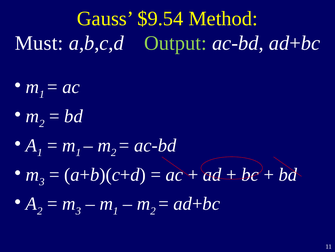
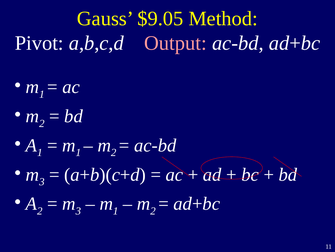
$9.54: $9.54 -> $9.05
Must: Must -> Pivot
Output colour: light green -> pink
